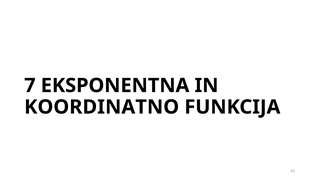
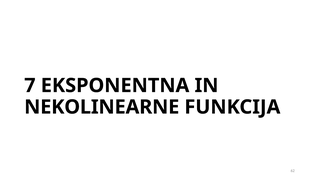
KOORDINATNO: KOORDINATNO -> NEKOLINEARNE
